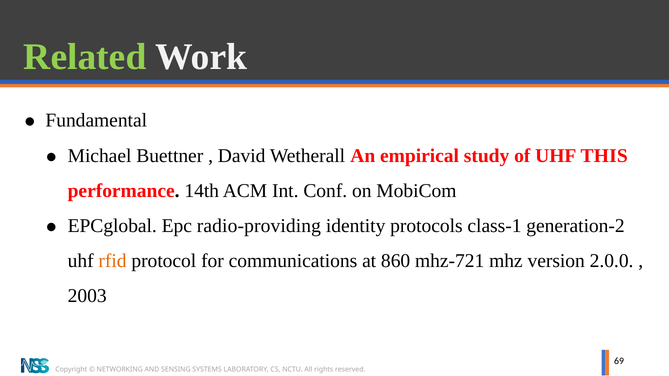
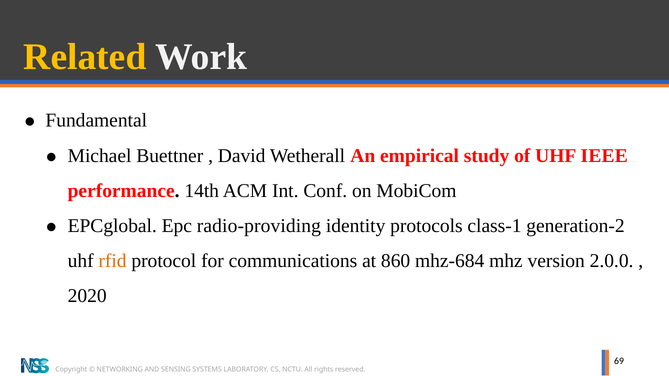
Related colour: light green -> yellow
THIS: THIS -> IEEE
mhz-721: mhz-721 -> mhz-684
2003: 2003 -> 2020
